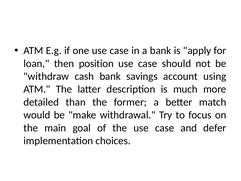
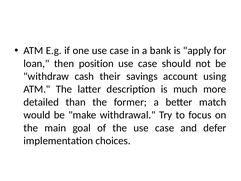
cash bank: bank -> their
